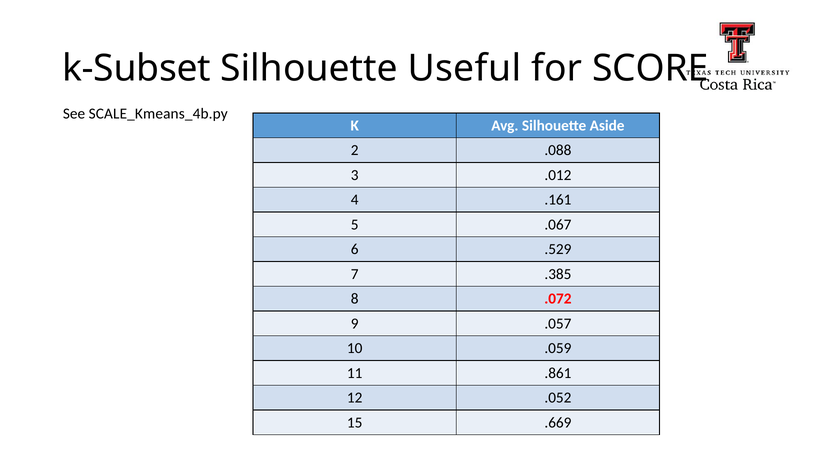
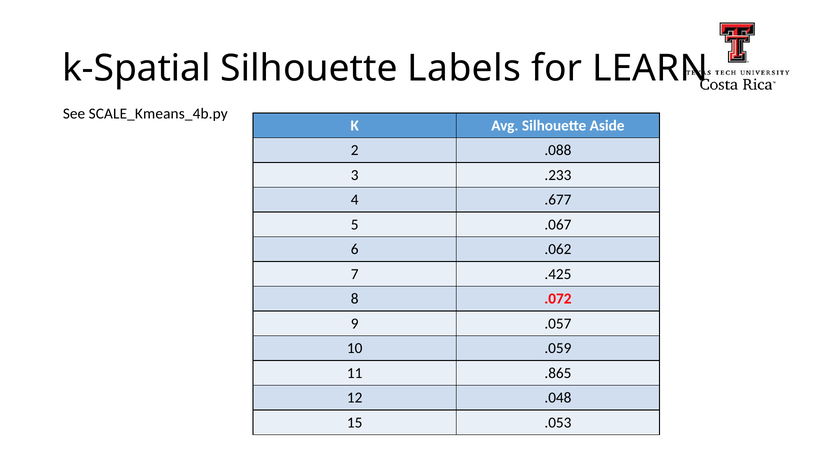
k-Subset: k-Subset -> k-Spatial
Useful: Useful -> Labels
SCORE: SCORE -> LEARN
.012: .012 -> .233
.161: .161 -> .677
.529: .529 -> .062
.385: .385 -> .425
.861: .861 -> .865
.052: .052 -> .048
.669: .669 -> .053
